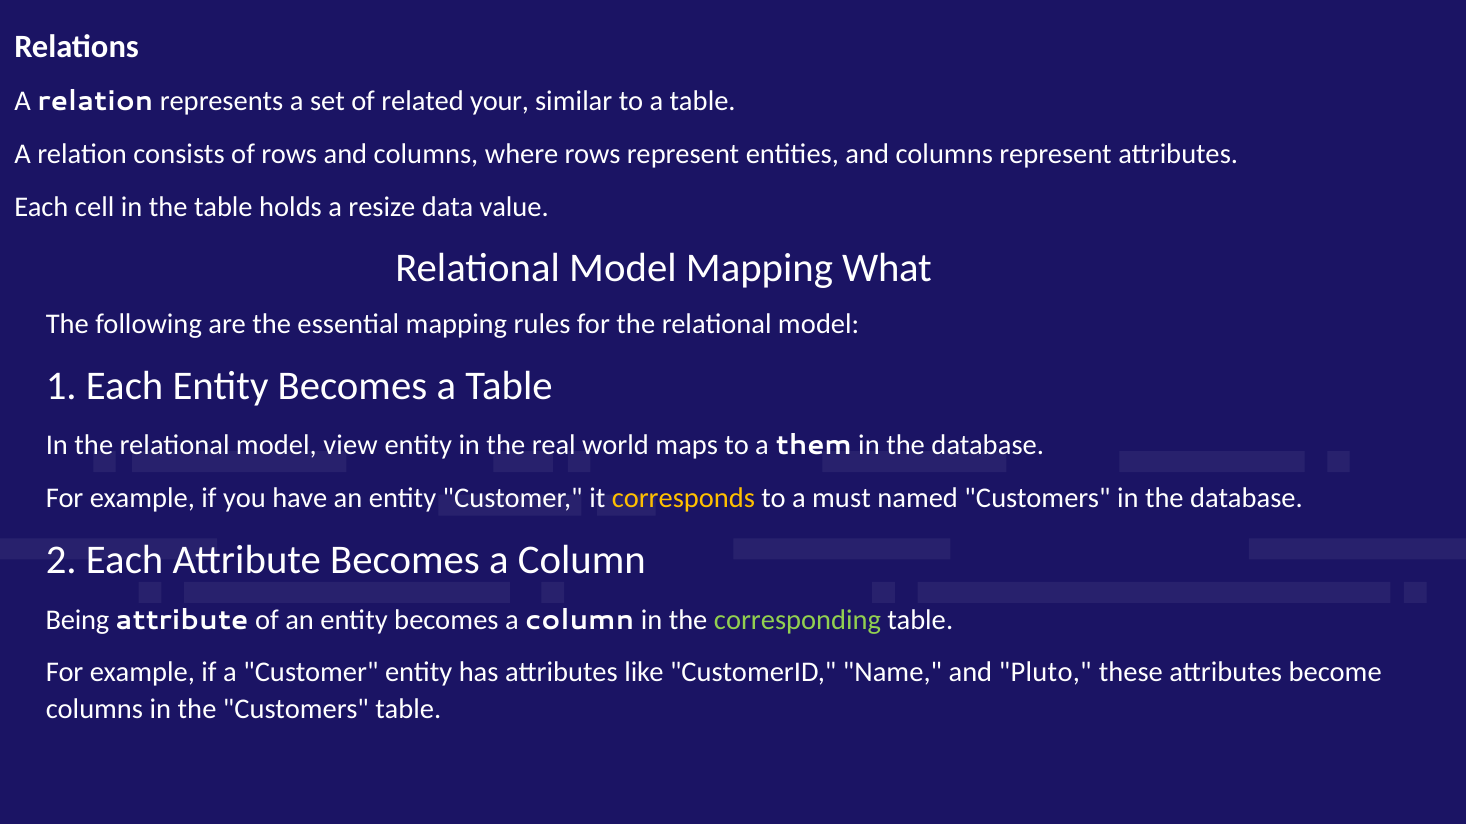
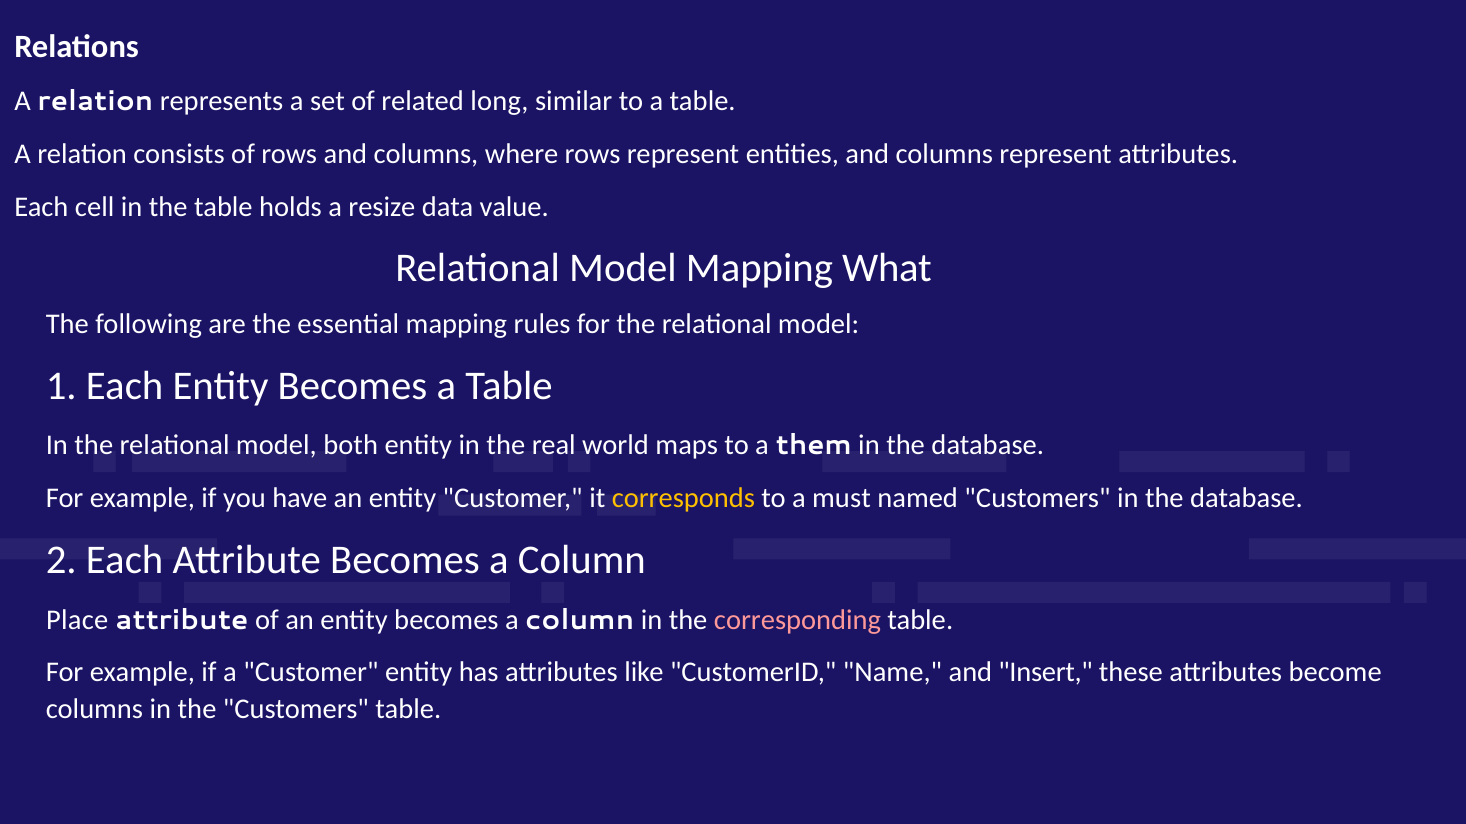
your: your -> long
view: view -> both
Being: Being -> Place
corresponding colour: light green -> pink
Pluto: Pluto -> Insert
